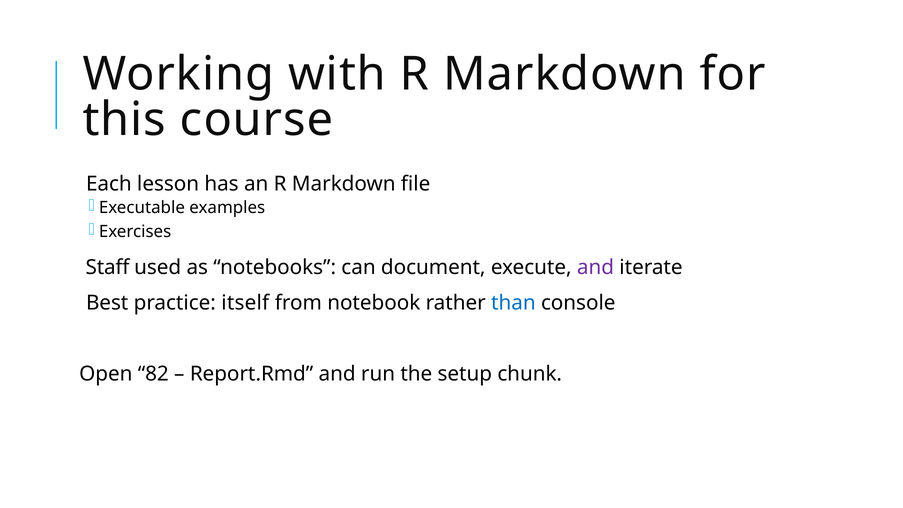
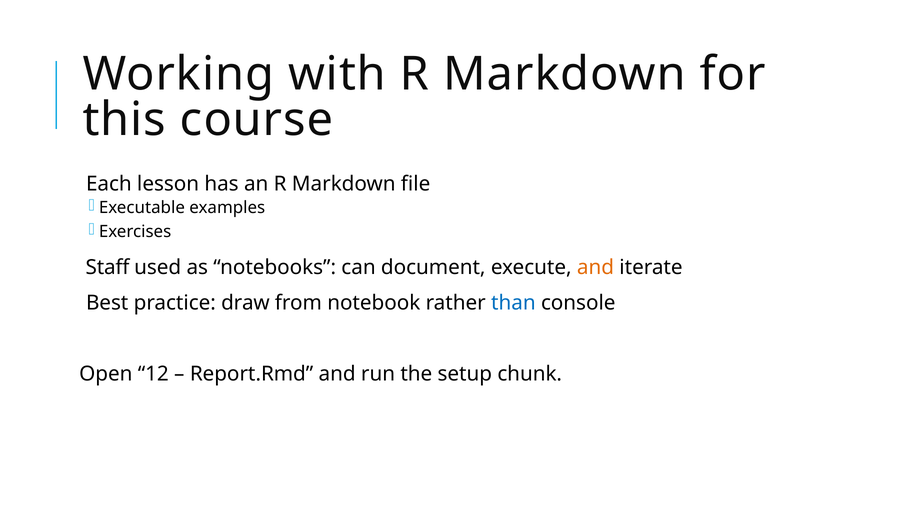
and at (596, 267) colour: purple -> orange
itself: itself -> draw
82: 82 -> 12
